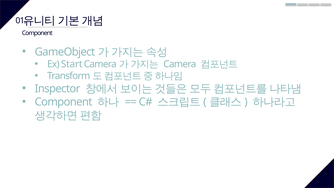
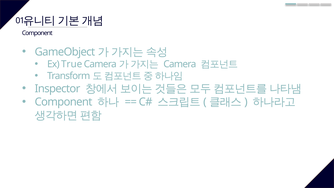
Start: Start -> True
